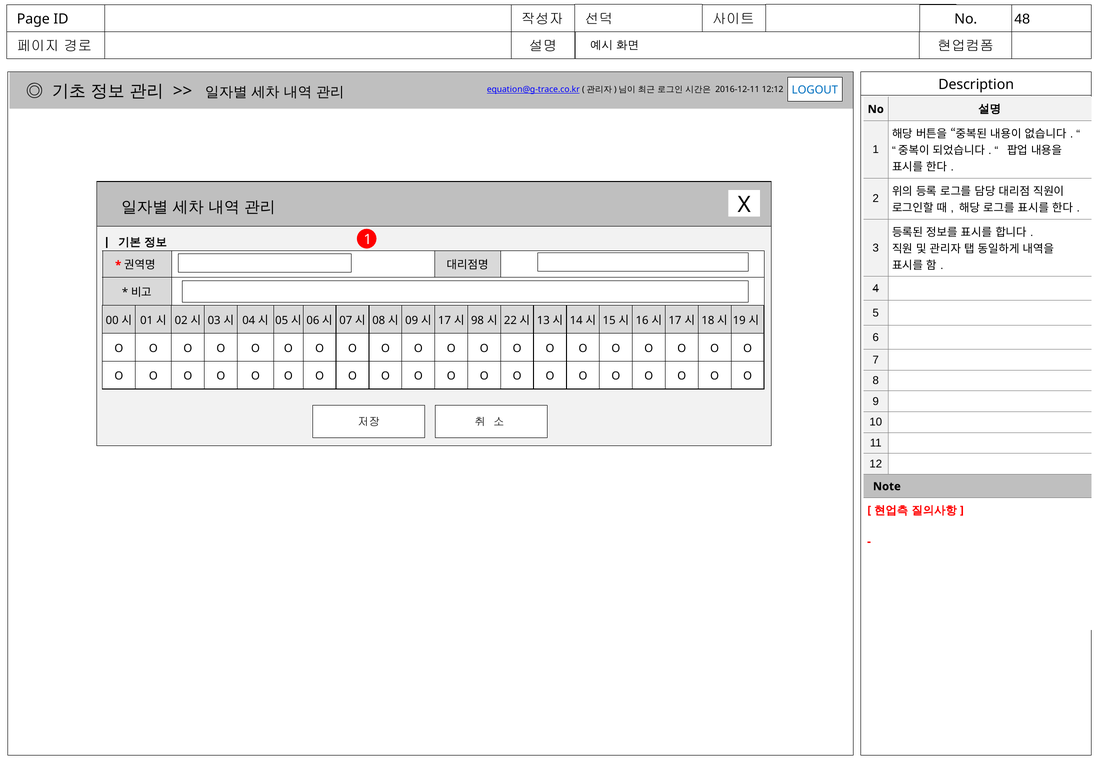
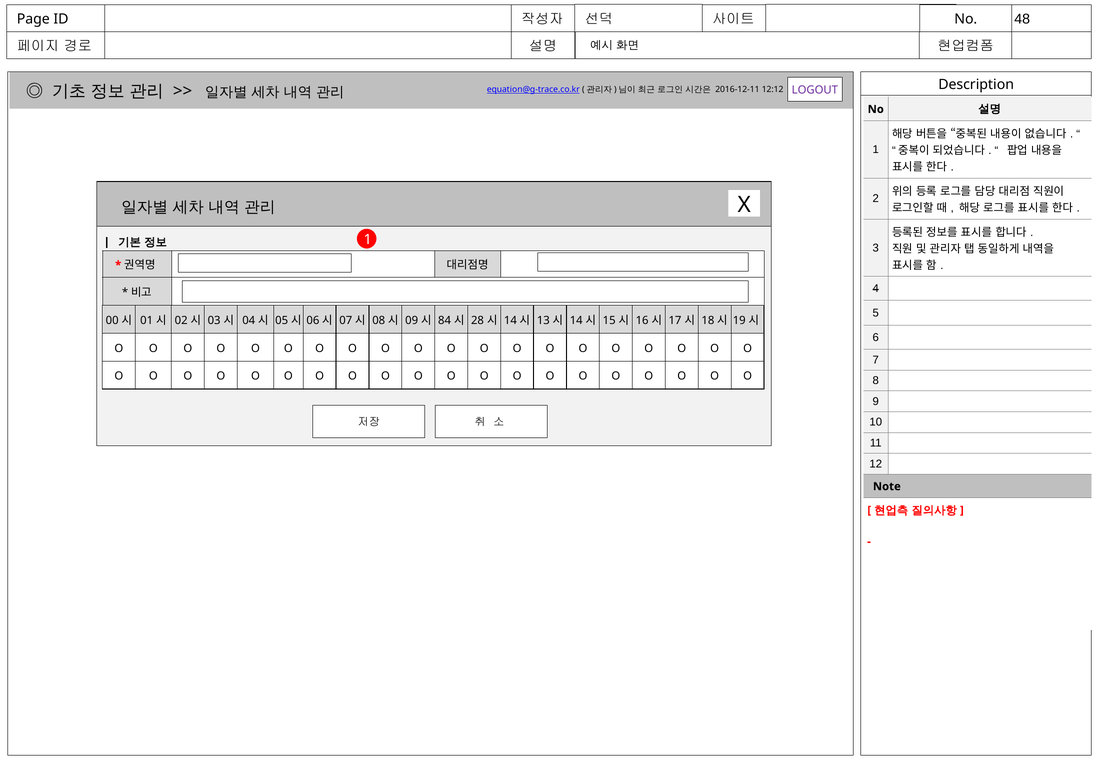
LOGOUT colour: blue -> purple
17 at (445, 320): 17 -> 84
98: 98 -> 28
22 at (510, 320): 22 -> 14
